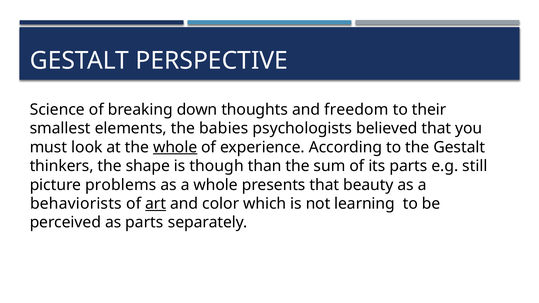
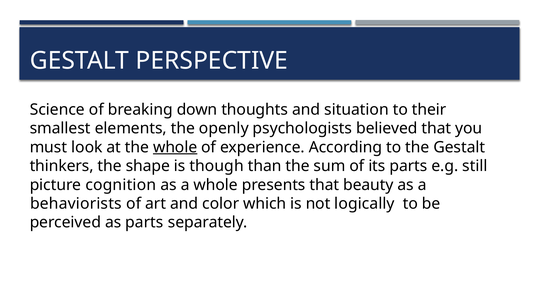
freedom: freedom -> situation
babies: babies -> openly
problems: problems -> cognition
art underline: present -> none
learning: learning -> logically
